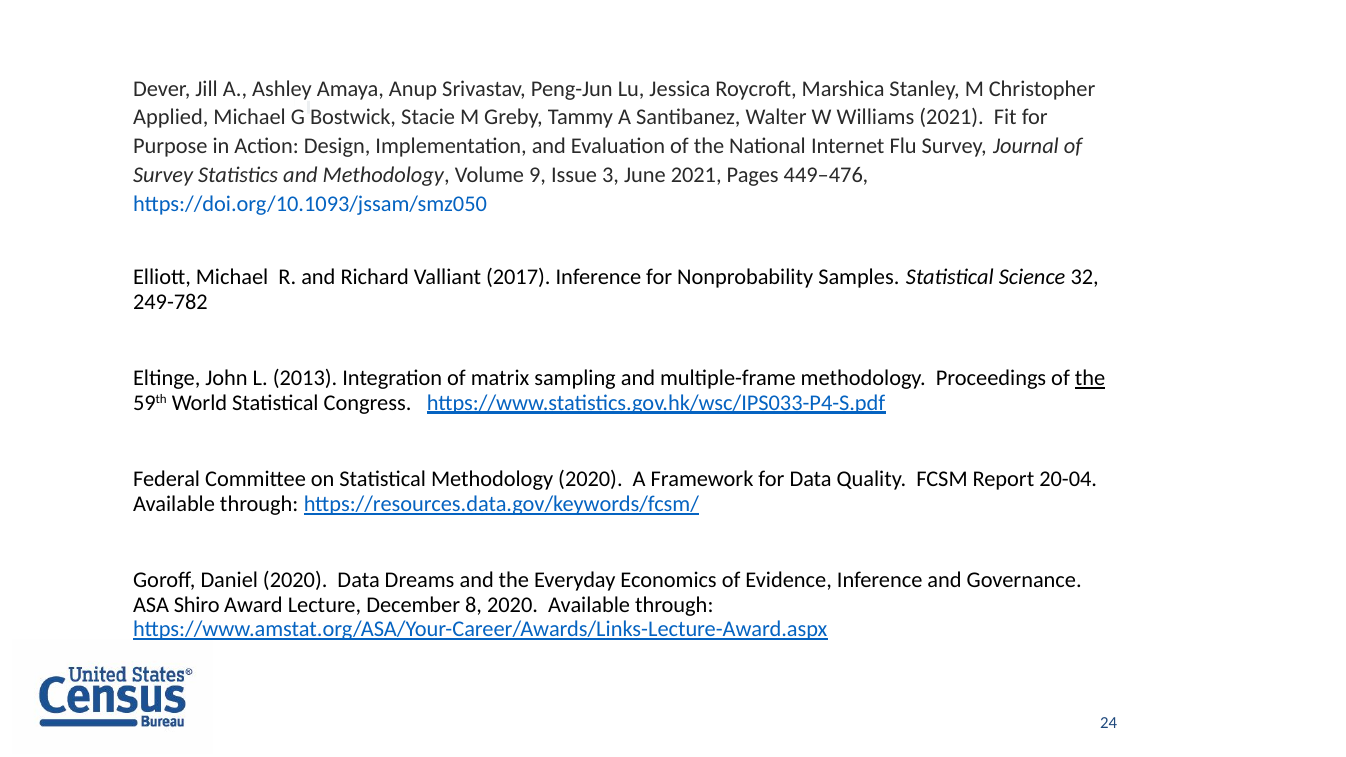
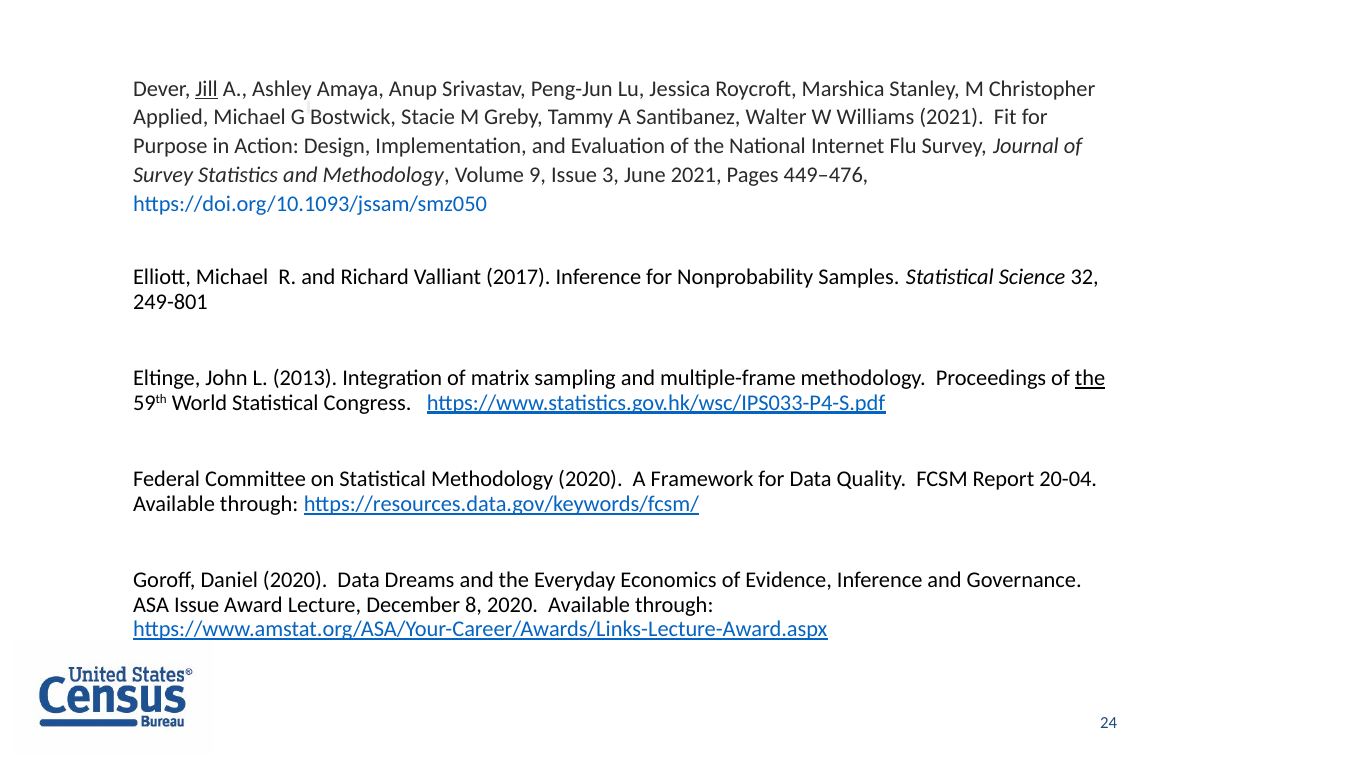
Jill underline: none -> present
249-782: 249-782 -> 249-801
ASA Shiro: Shiro -> Issue
